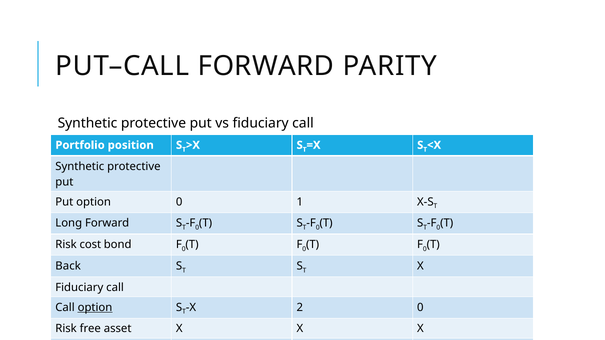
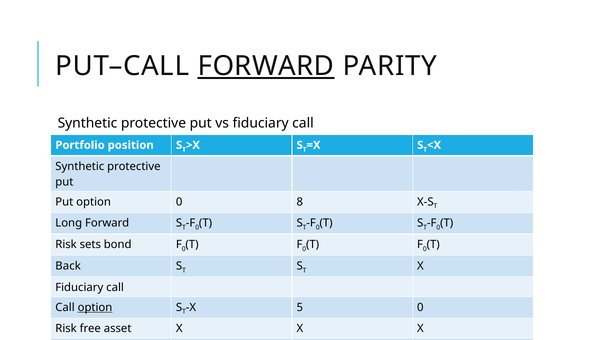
FORWARD at (266, 66) underline: none -> present
1: 1 -> 8
cost: cost -> sets
2: 2 -> 5
